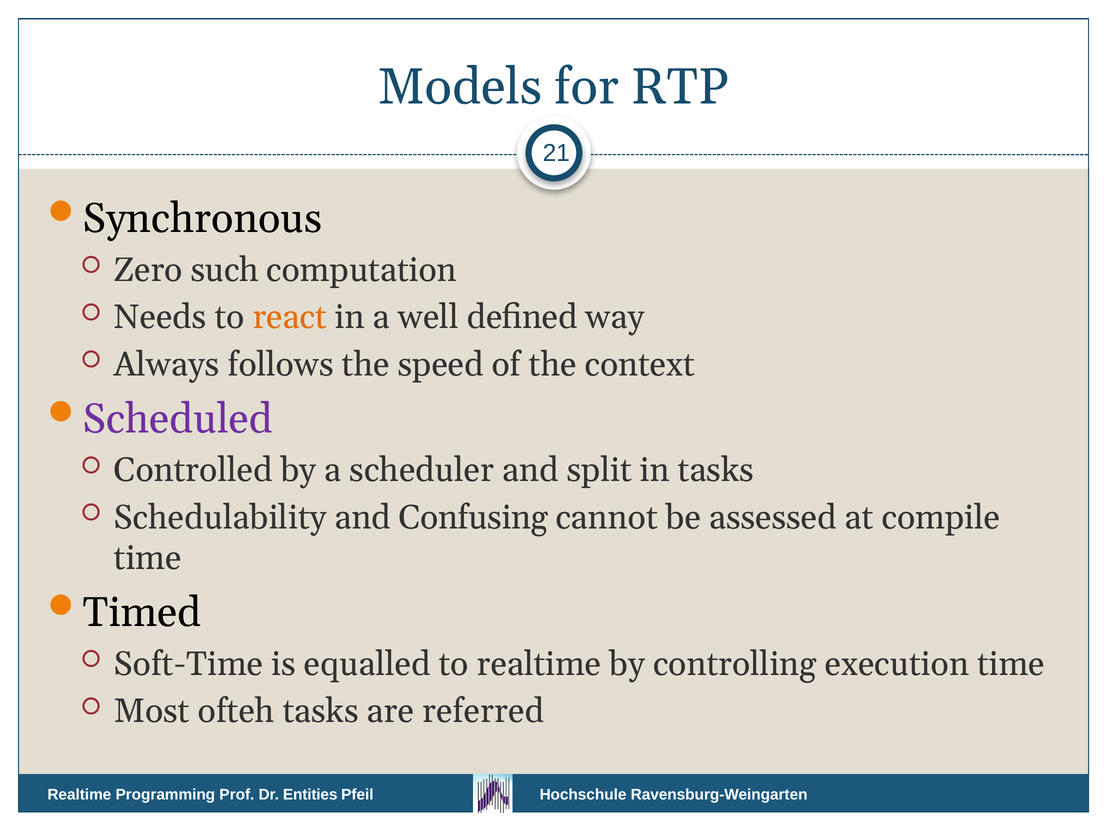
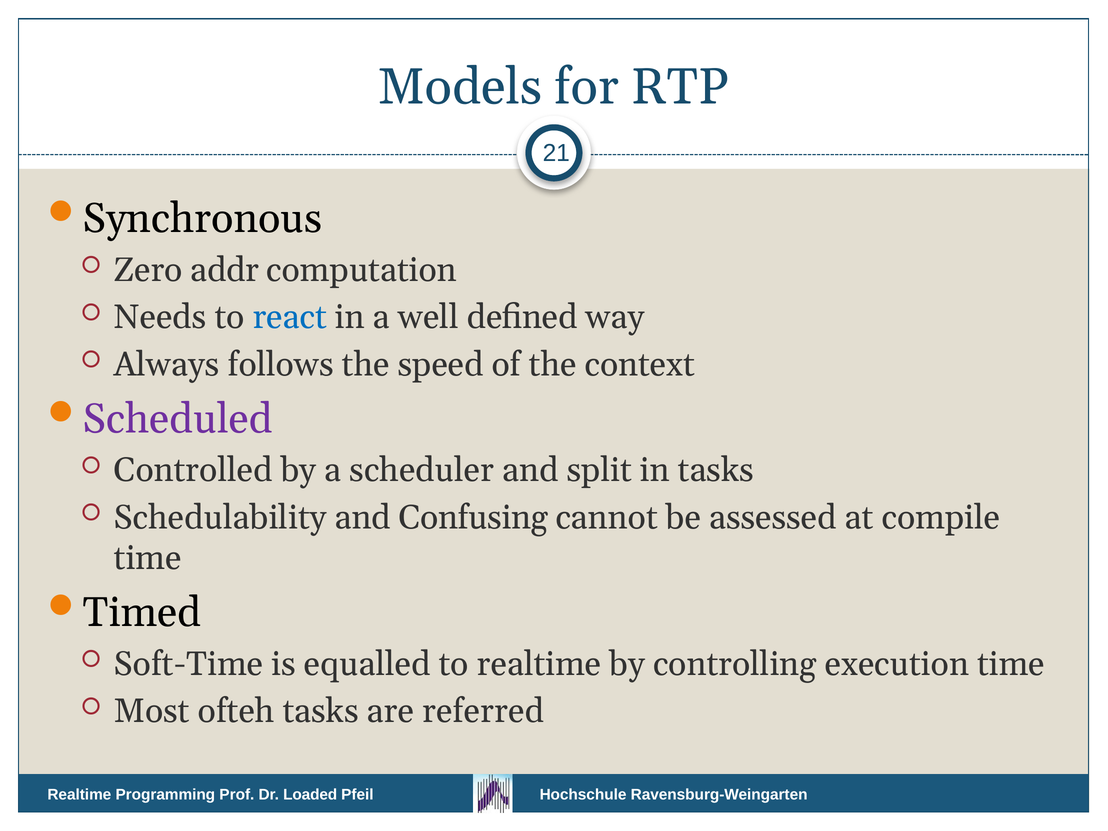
such: such -> addr
react colour: orange -> blue
Entities: Entities -> Loaded
